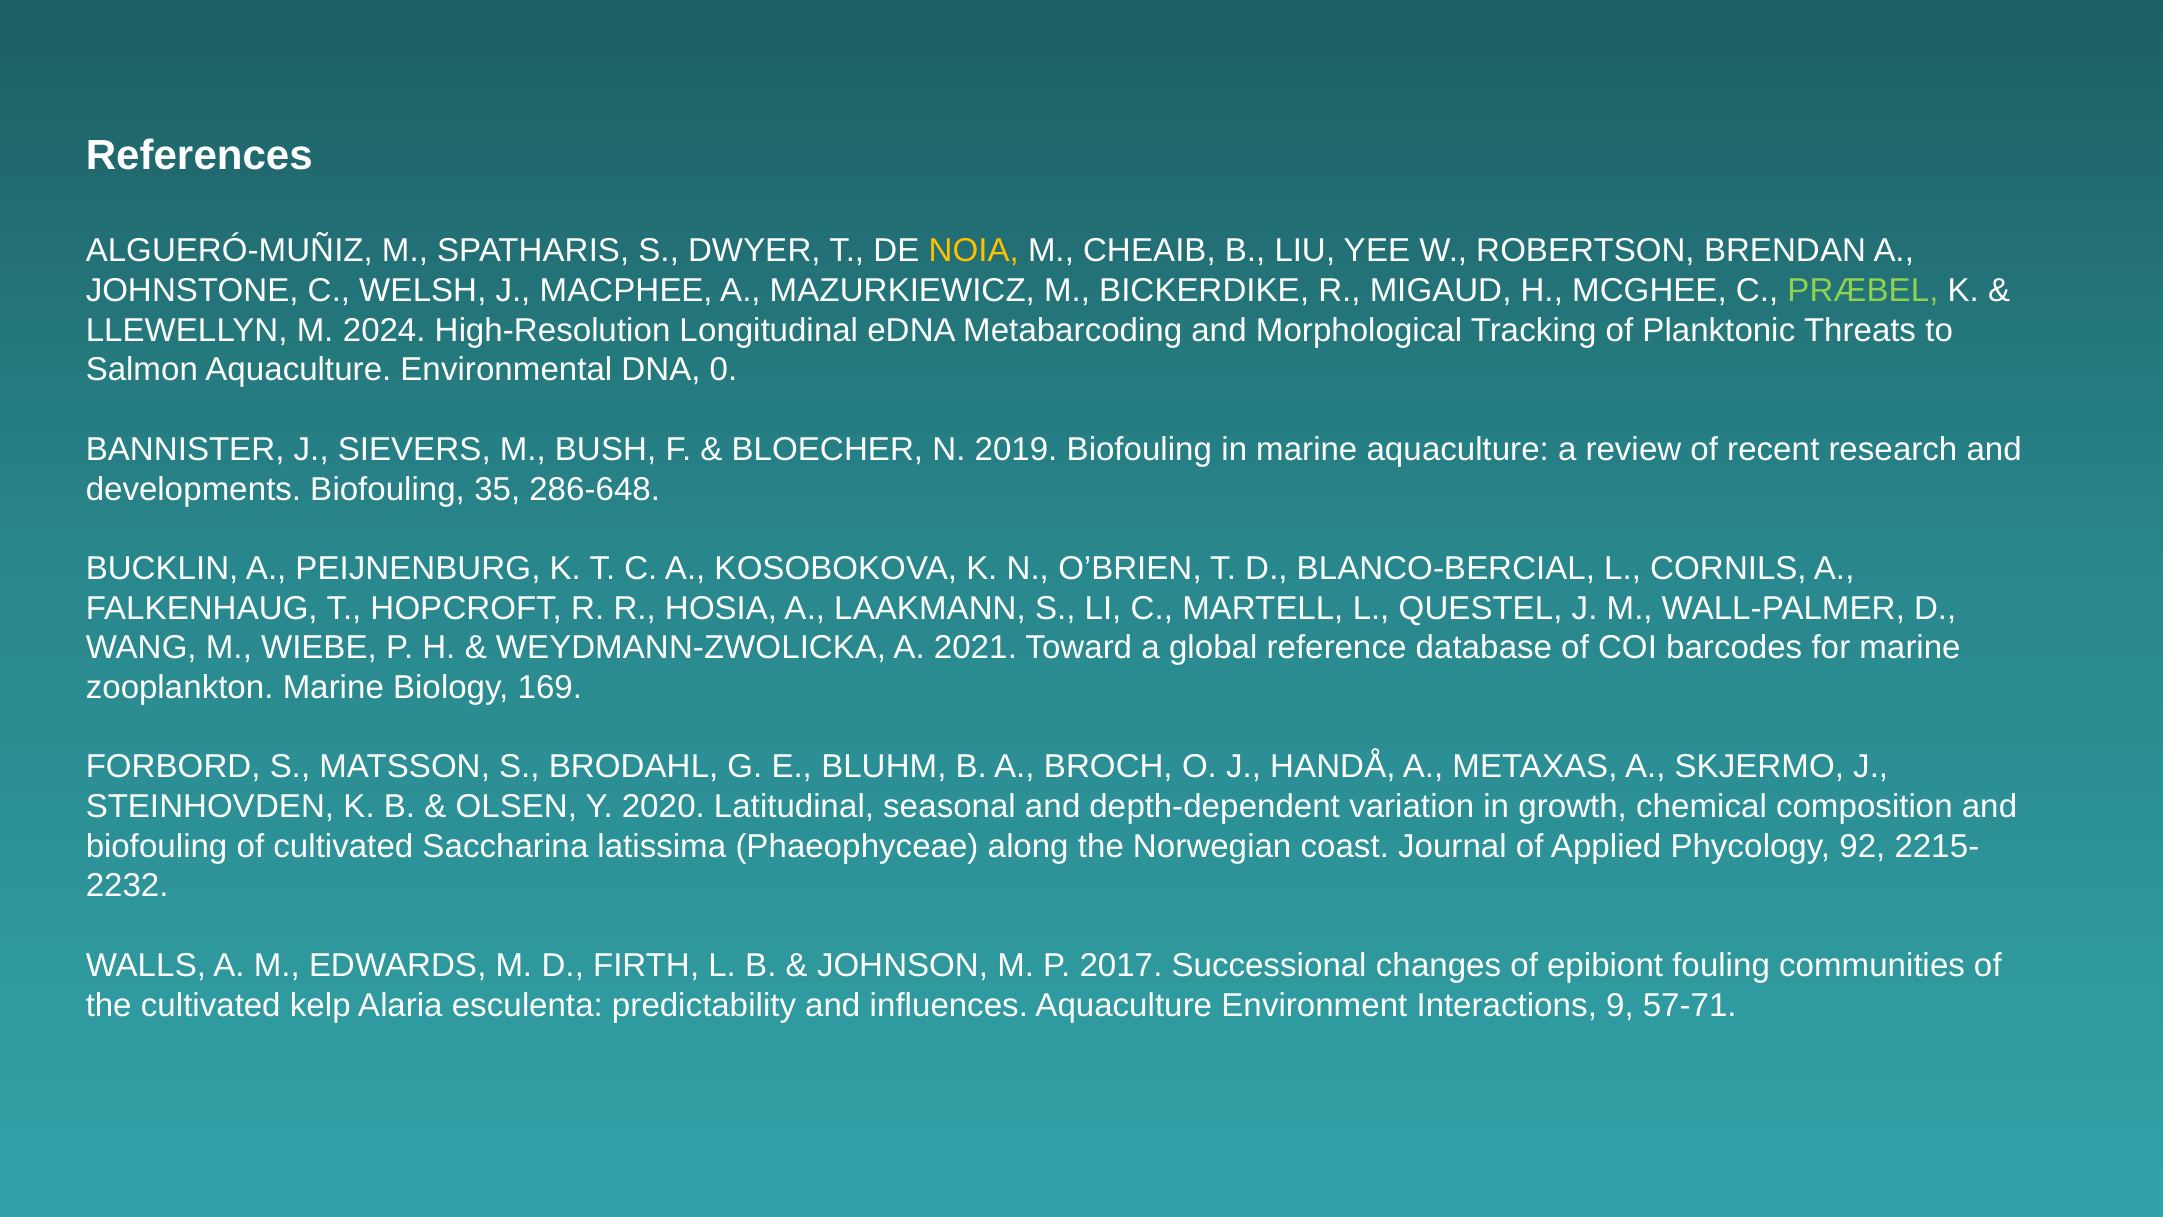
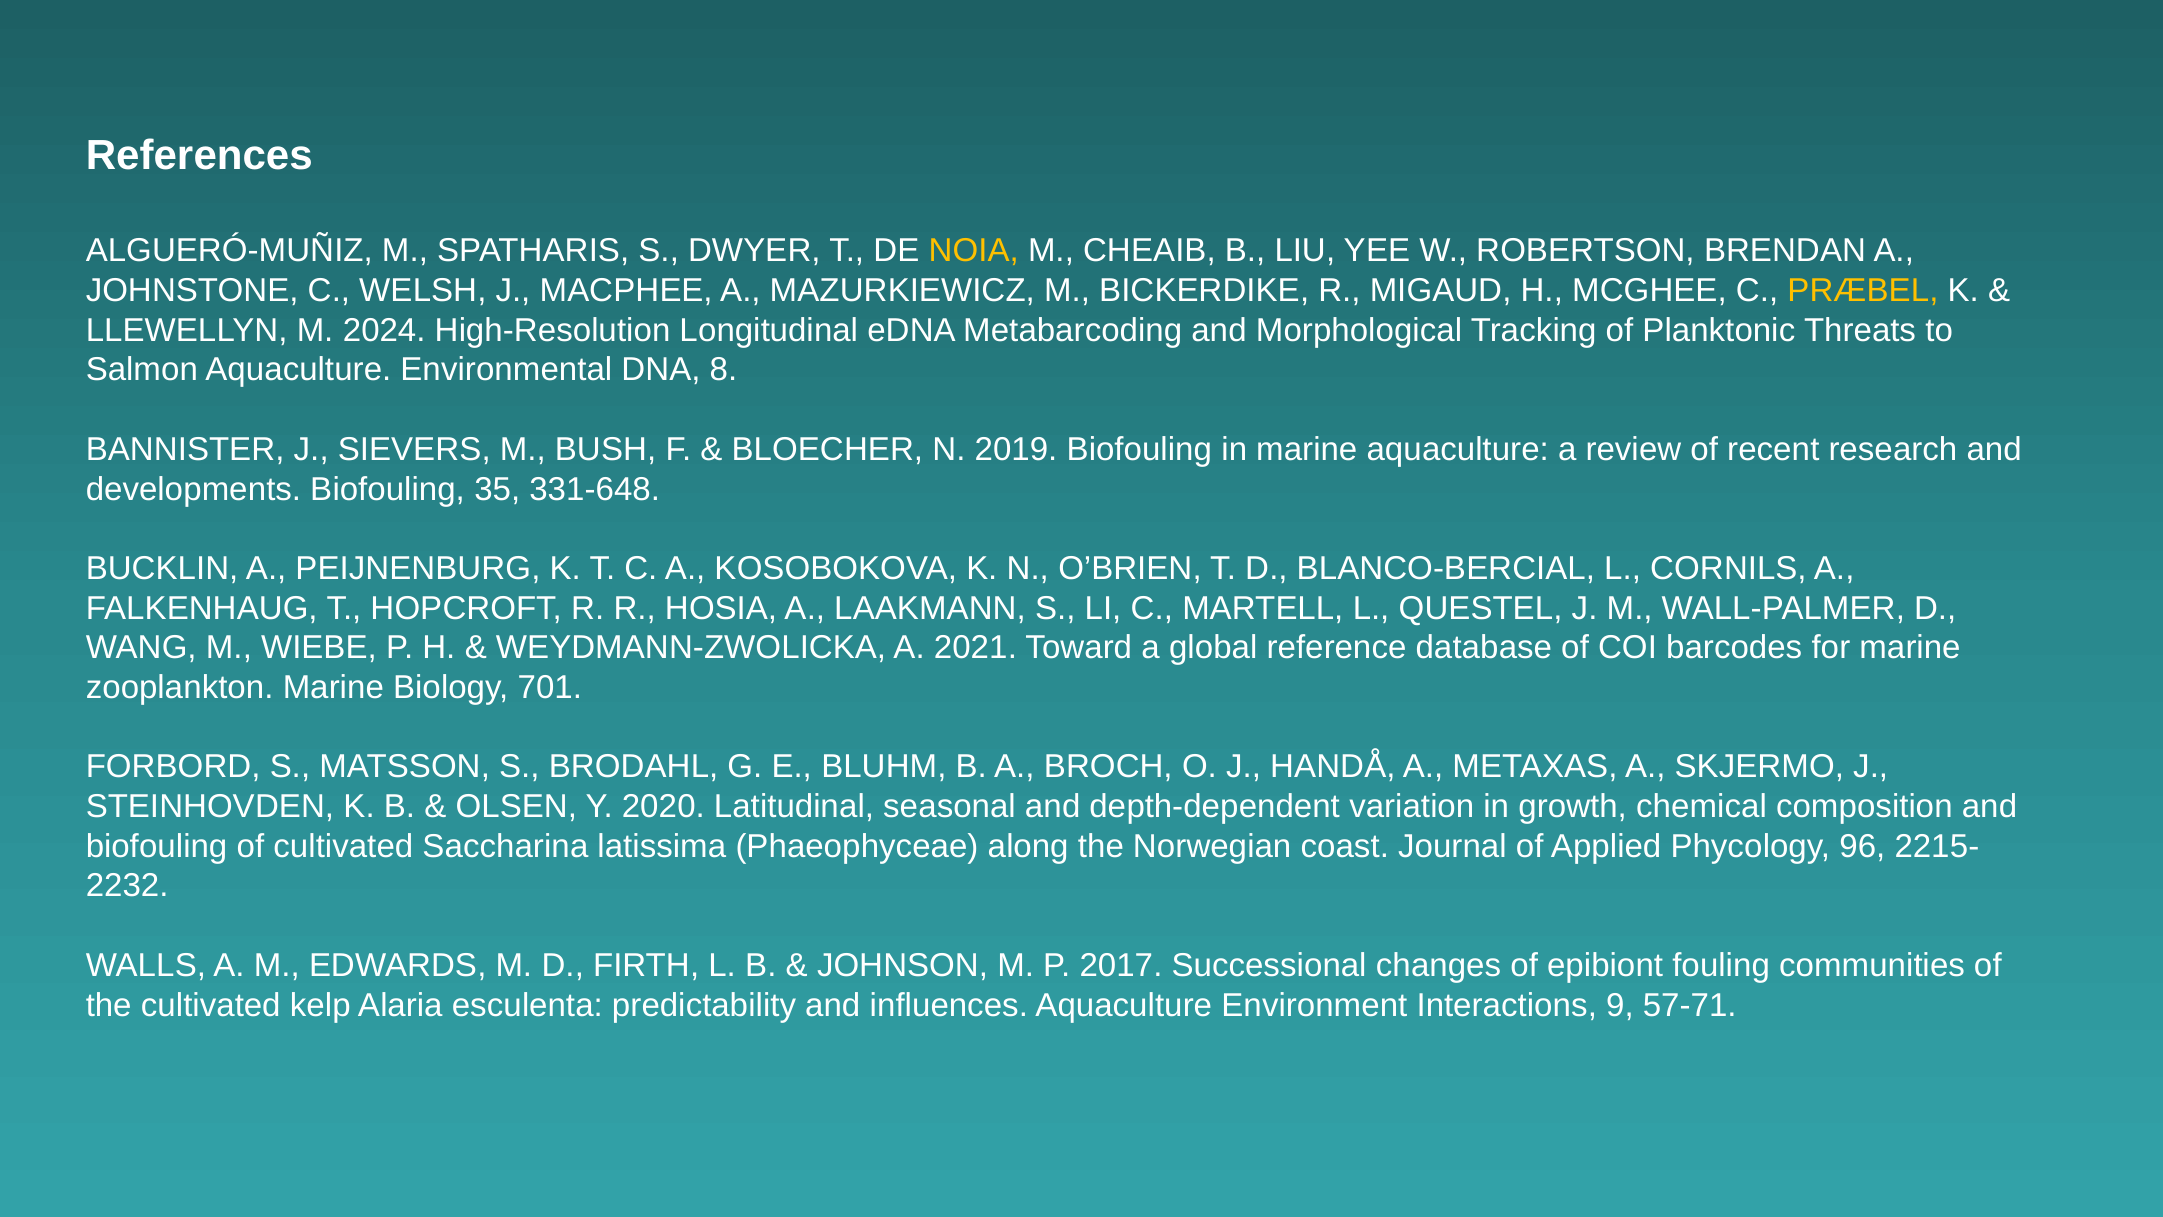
PRÆBEL colour: light green -> yellow
0: 0 -> 8
286-648: 286-648 -> 331-648
169: 169 -> 701
92: 92 -> 96
